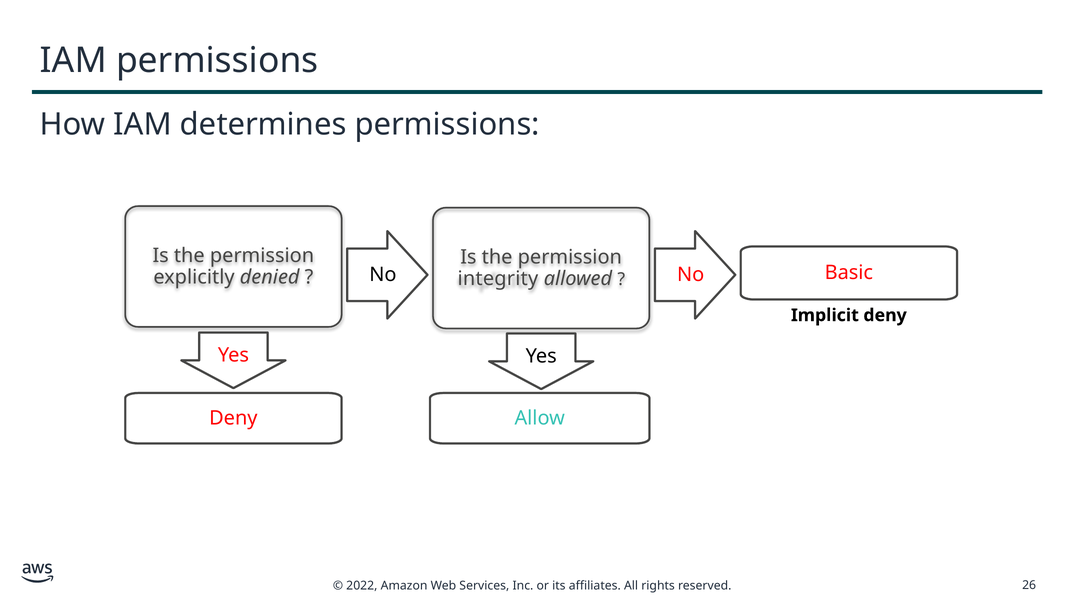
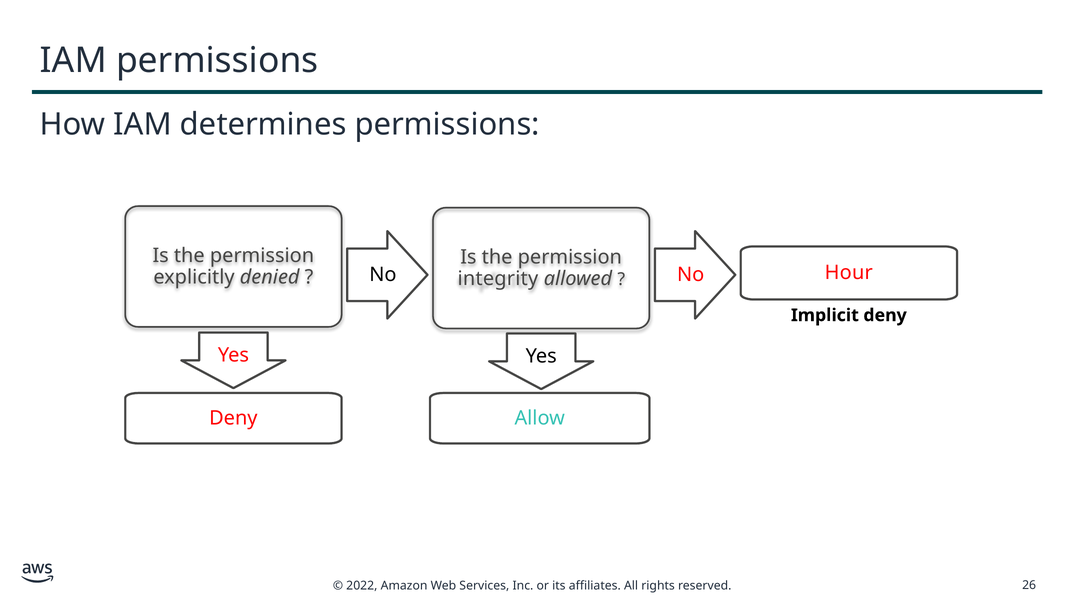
Basic: Basic -> Hour
